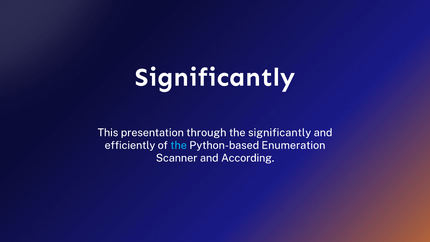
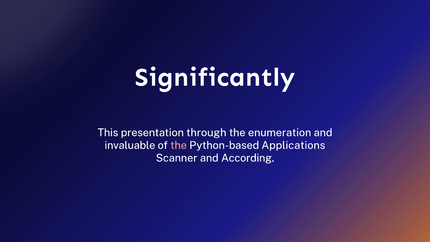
the significantly: significantly -> enumeration
efficiently: efficiently -> invaluable
the at (179, 145) colour: light blue -> pink
Enumeration: Enumeration -> Applications
